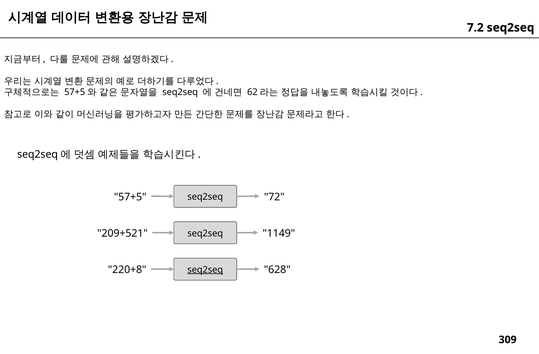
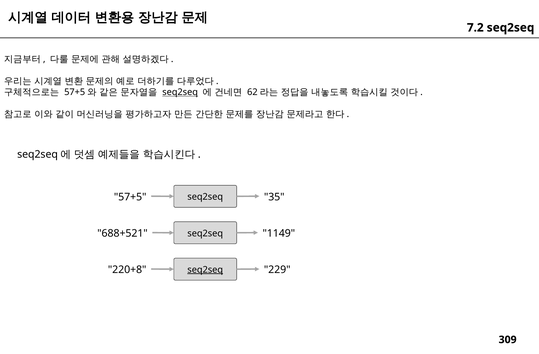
seq2seq at (180, 92) underline: none -> present
72: 72 -> 35
209+521: 209+521 -> 688+521
628: 628 -> 229
